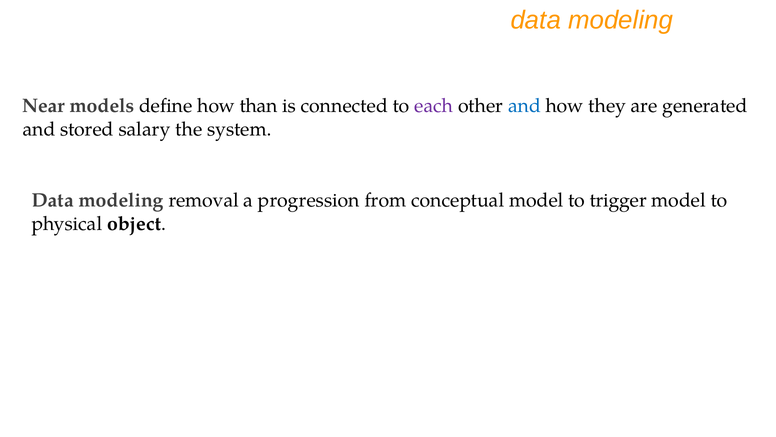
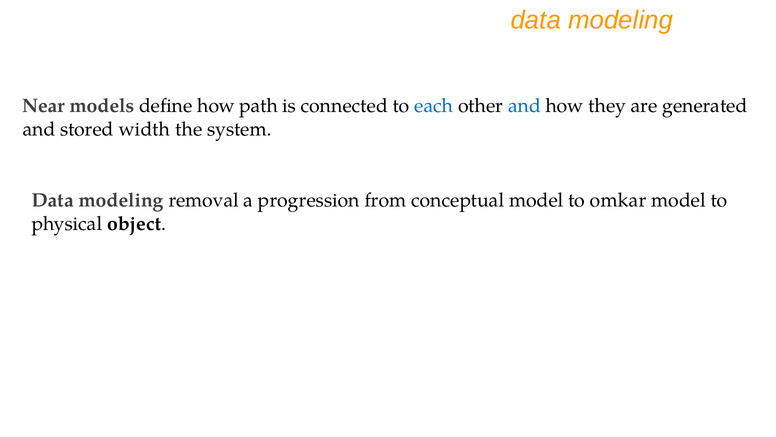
than: than -> path
each colour: purple -> blue
salary: salary -> width
trigger: trigger -> omkar
